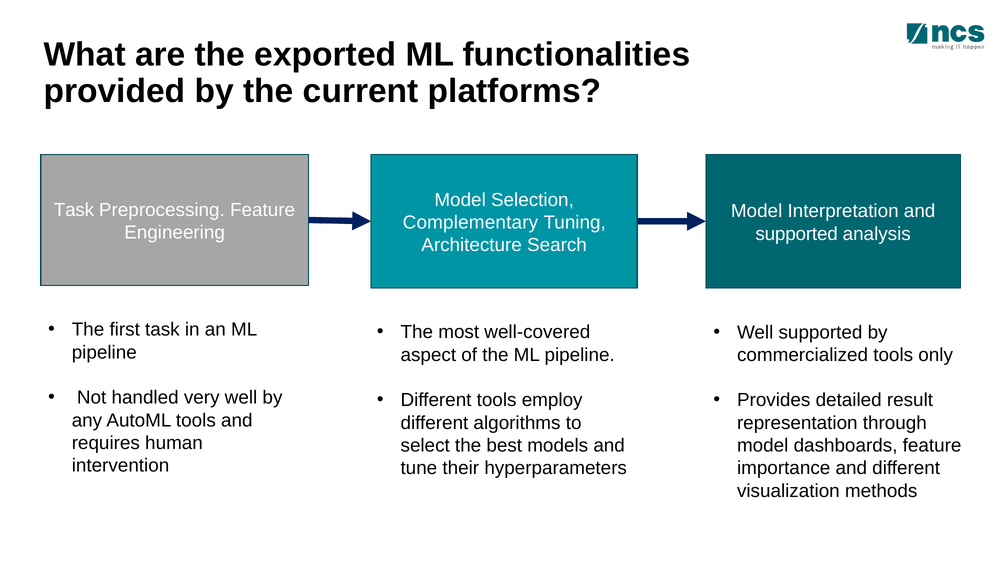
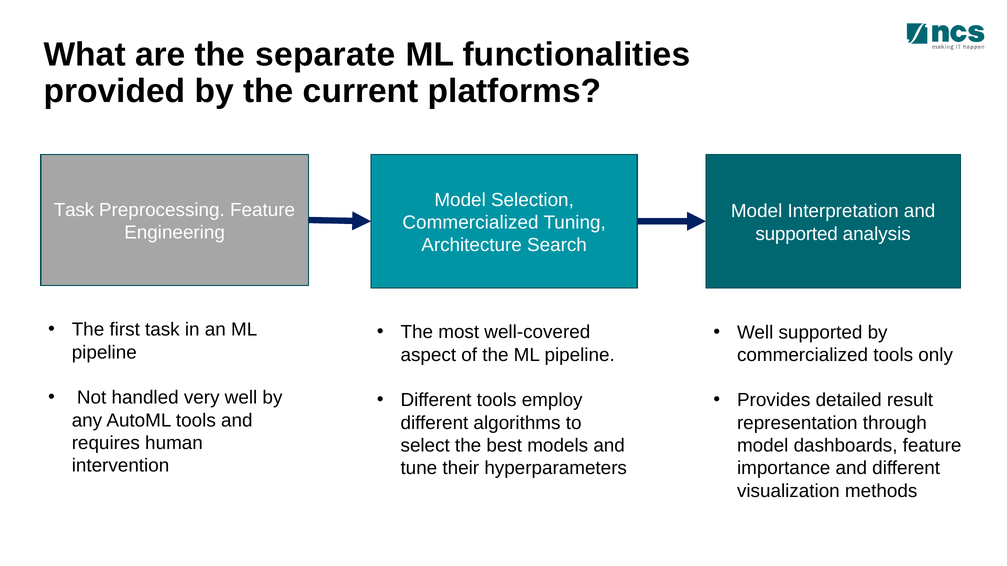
exported: exported -> separate
Complementary at (470, 223): Complementary -> Commercialized
